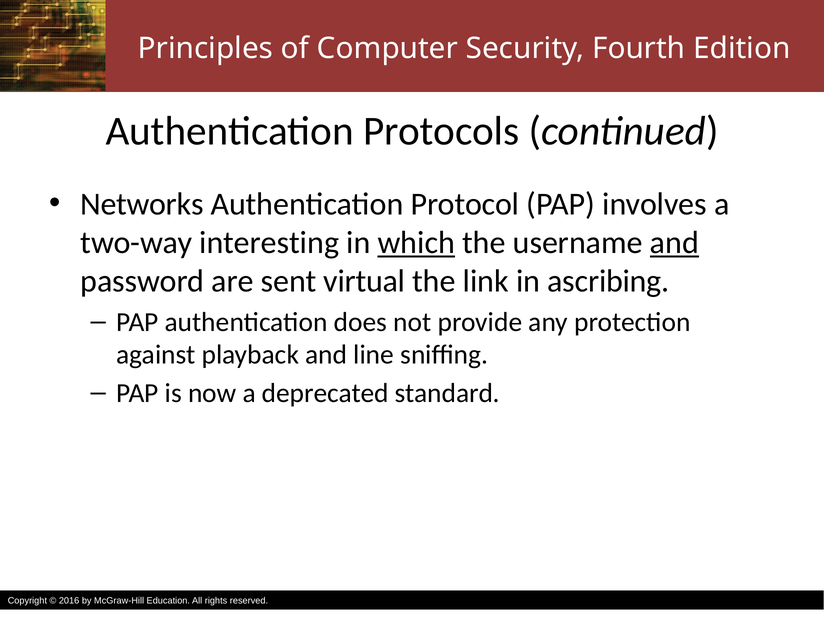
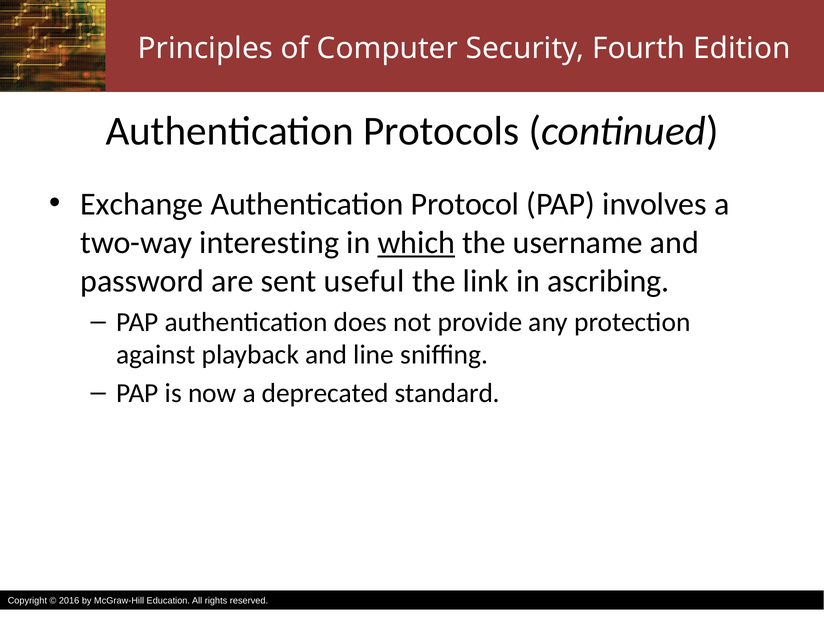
Networks: Networks -> Exchange
and at (674, 243) underline: present -> none
virtual: virtual -> useful
